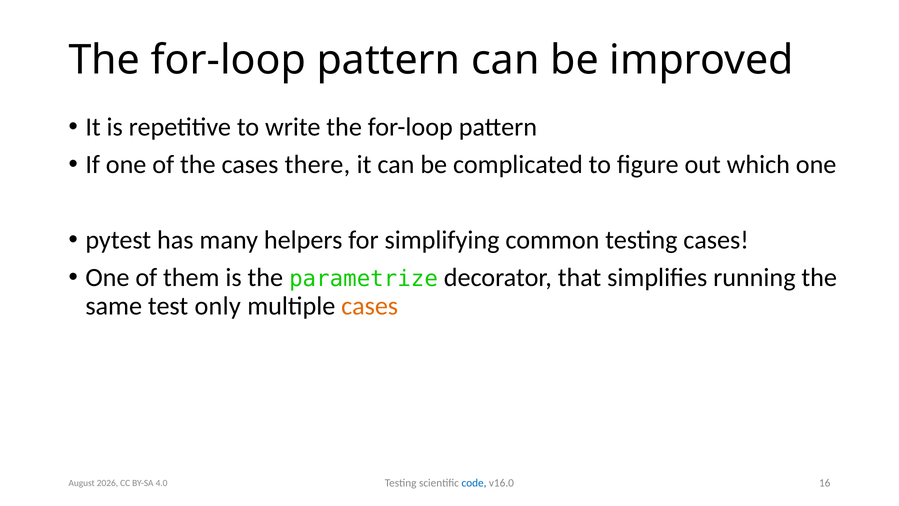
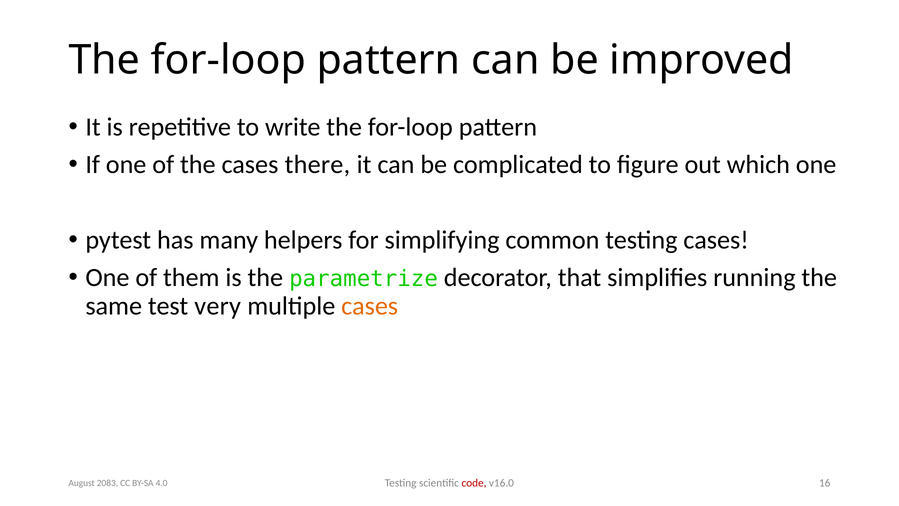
only: only -> very
code colour: blue -> red
2026: 2026 -> 2083
